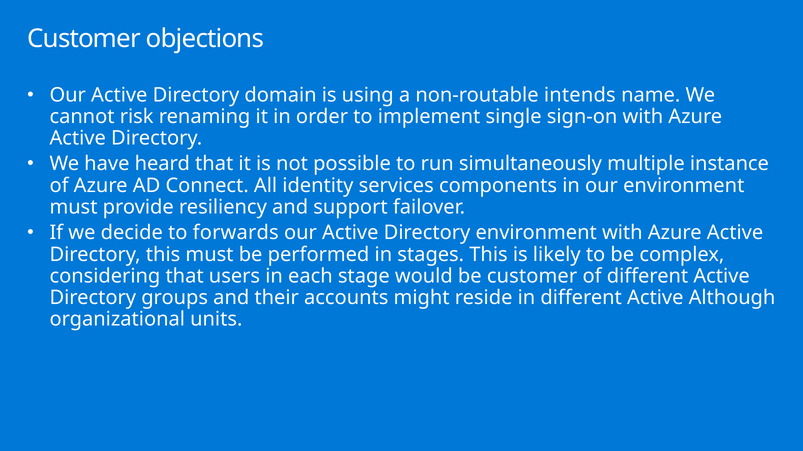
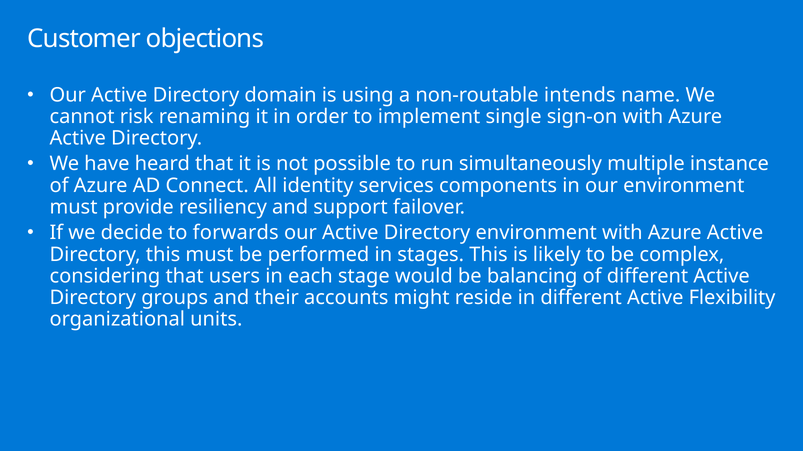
be customer: customer -> balancing
Although: Although -> Flexibility
